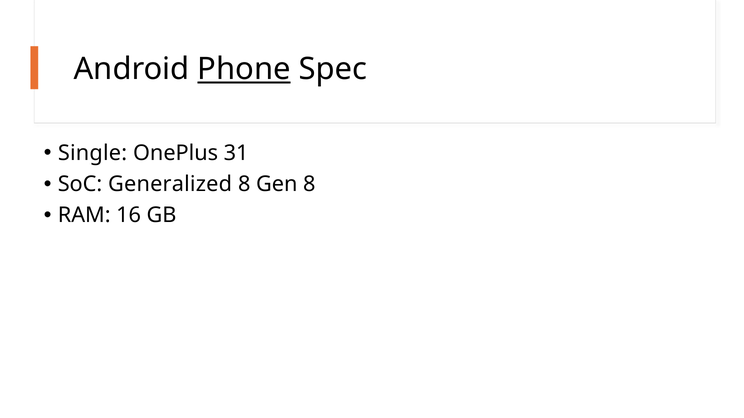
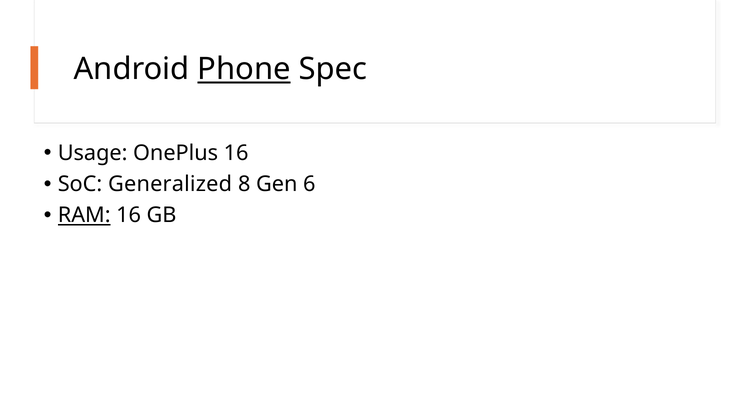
Single: Single -> Usage
OnePlus 31: 31 -> 16
Gen 8: 8 -> 6
RAM underline: none -> present
